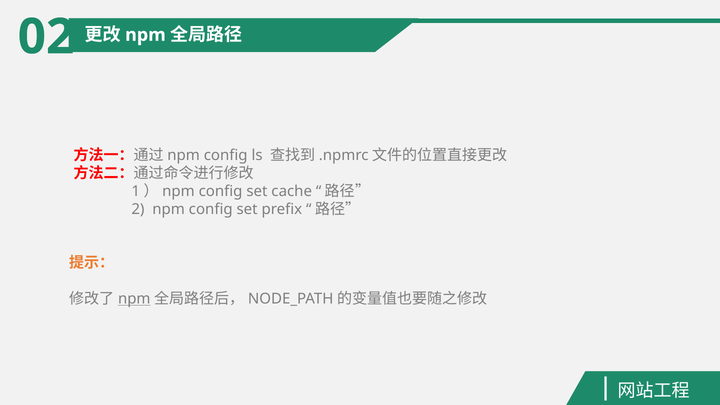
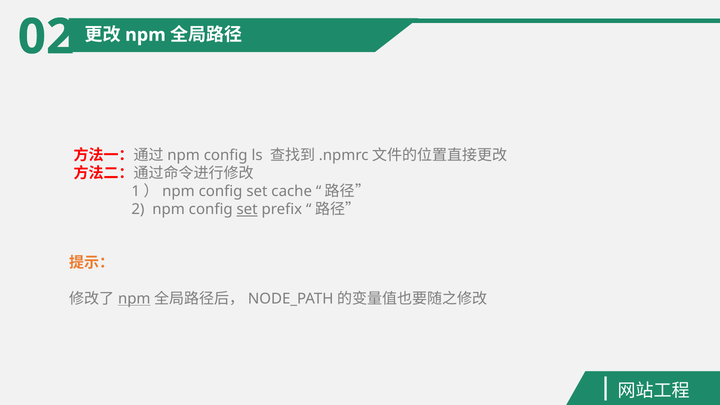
set at (247, 209) underline: none -> present
